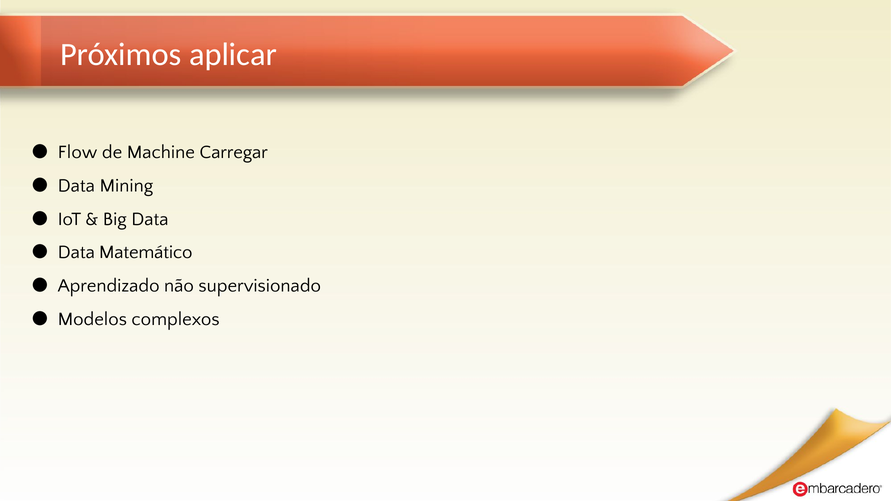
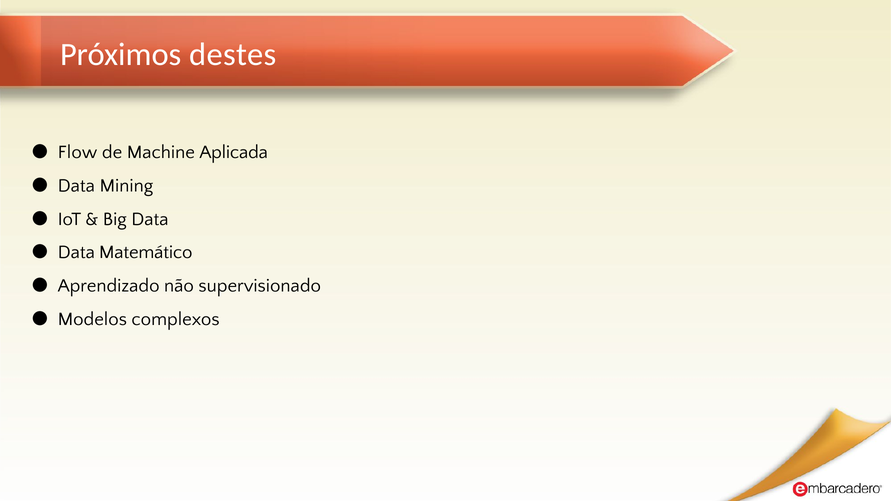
aplicar: aplicar -> destes
Carregar: Carregar -> Aplicada
